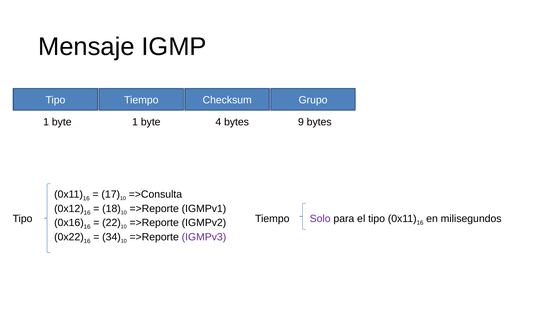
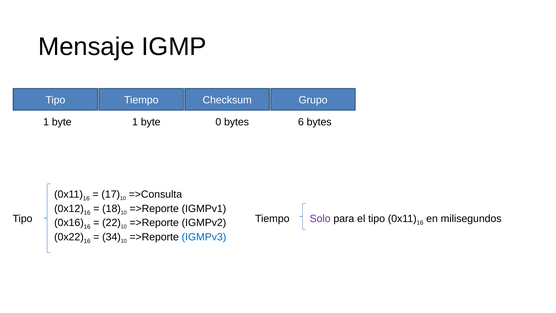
4: 4 -> 0
9: 9 -> 6
IGMPv3 colour: purple -> blue
